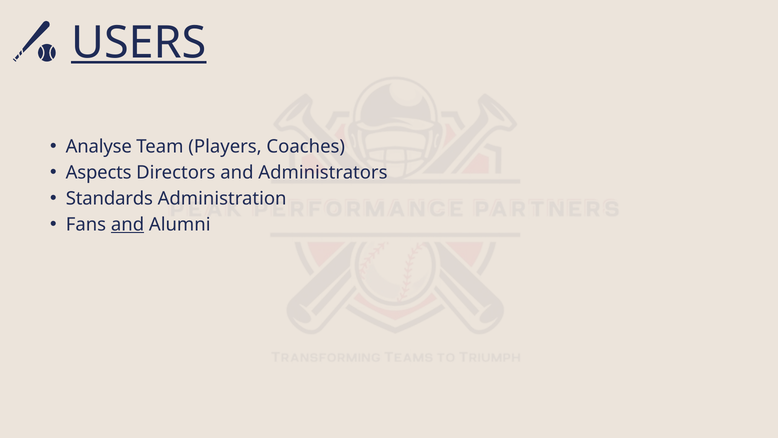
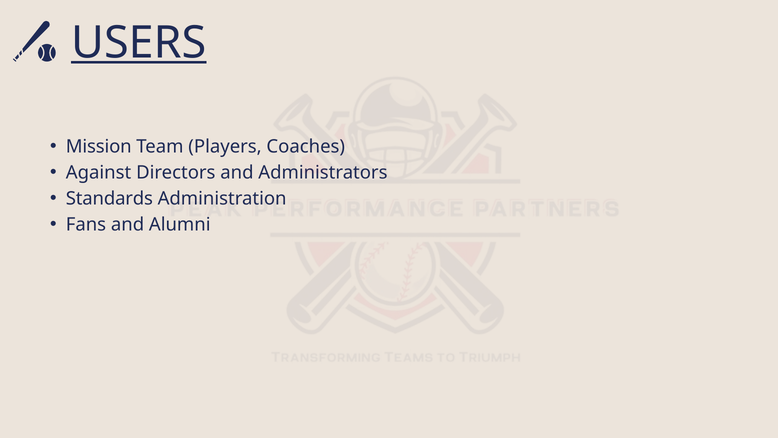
Analyse: Analyse -> Mission
Aspects: Aspects -> Against
and at (128, 224) underline: present -> none
